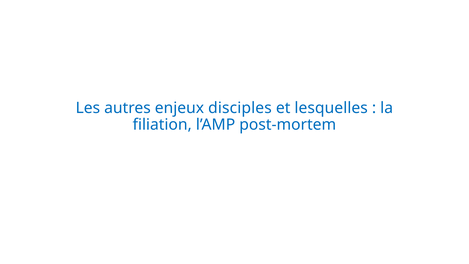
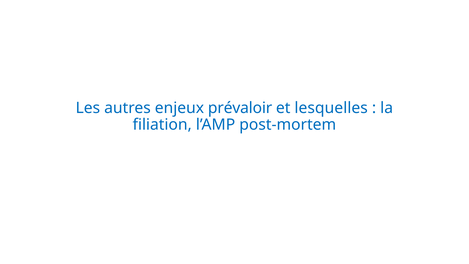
disciples: disciples -> prévaloir
